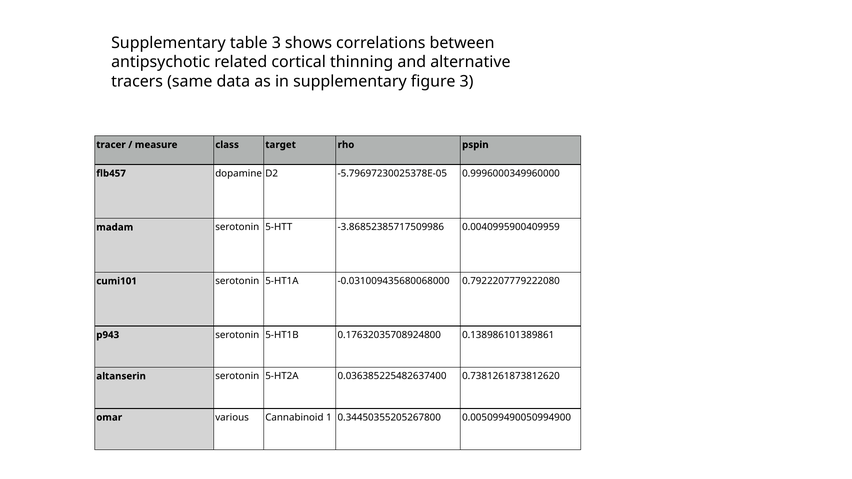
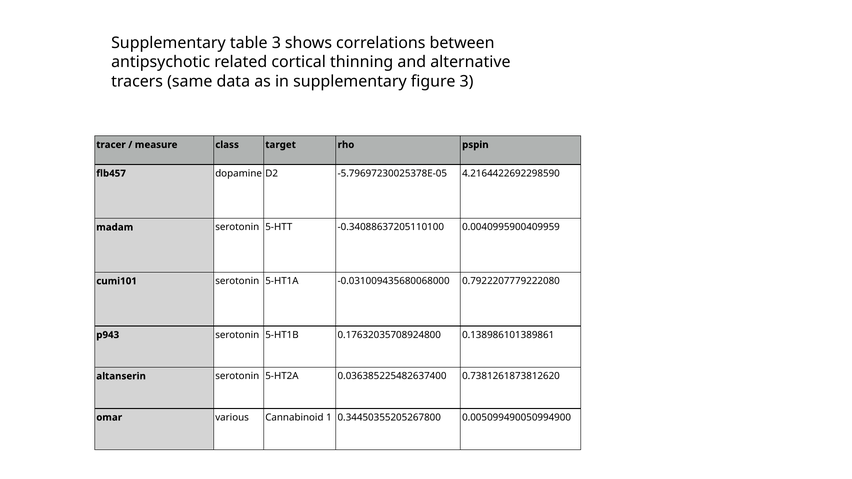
0.9996000349960000: 0.9996000349960000 -> 4.2164422692298590
-3.86852385717509986: -3.86852385717509986 -> -0.34088637205110100
